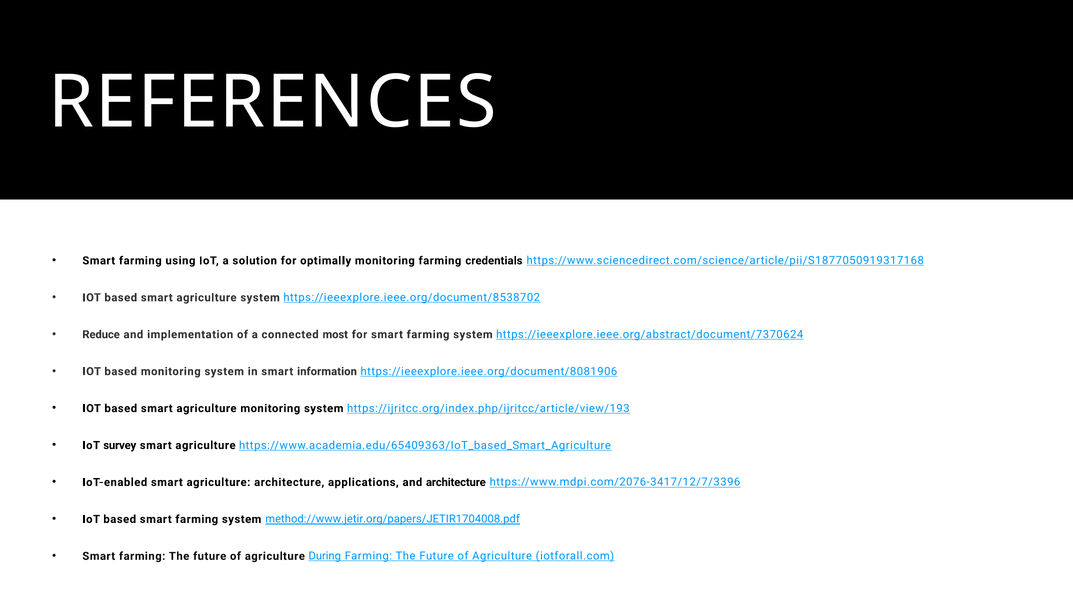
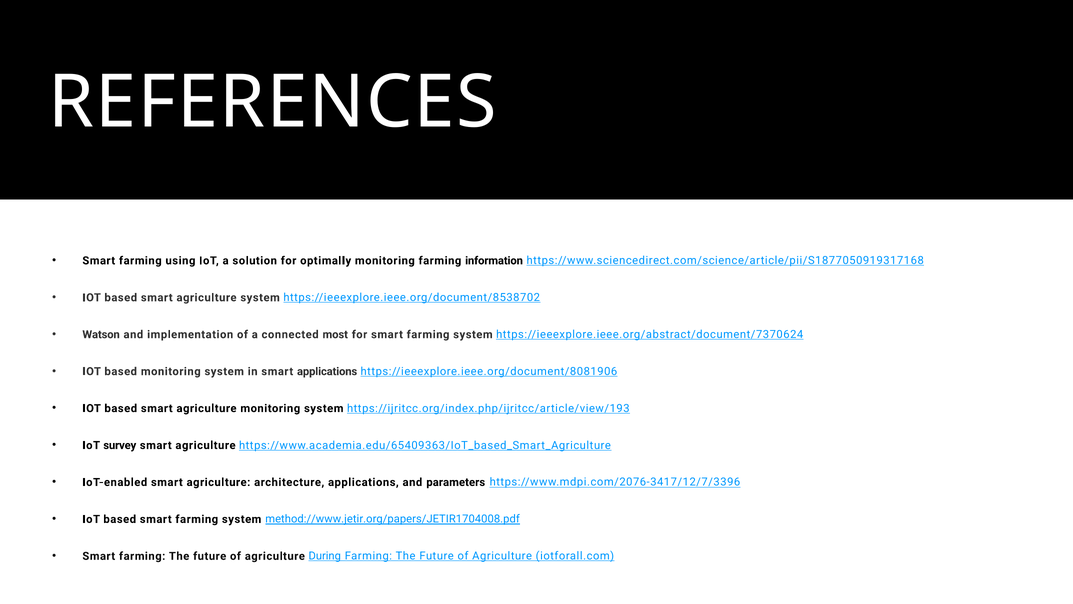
credentials: credentials -> information
Reduce: Reduce -> Watson
smart information: information -> applications
and architecture: architecture -> parameters
